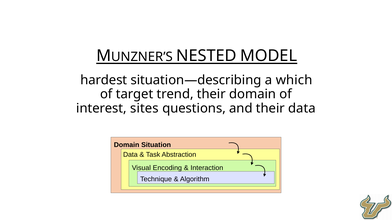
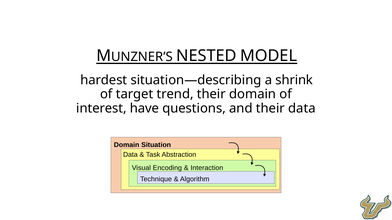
which: which -> shrink
sites: sites -> have
